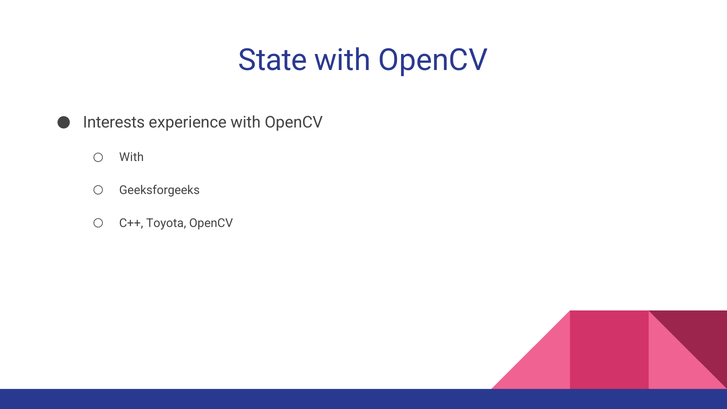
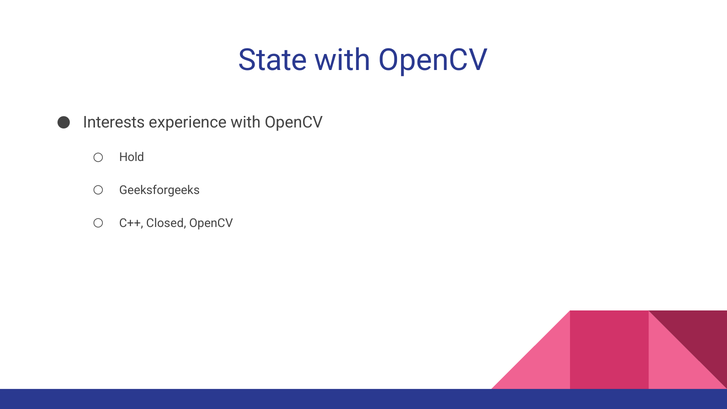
With at (132, 157): With -> Hold
Toyota: Toyota -> Closed
